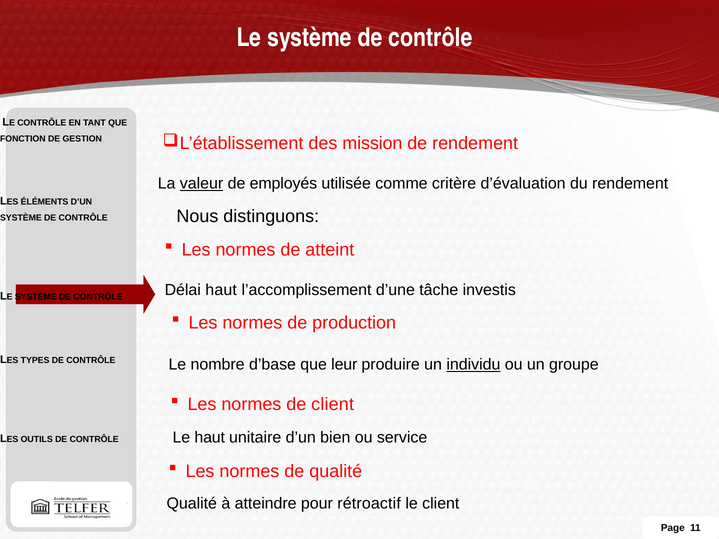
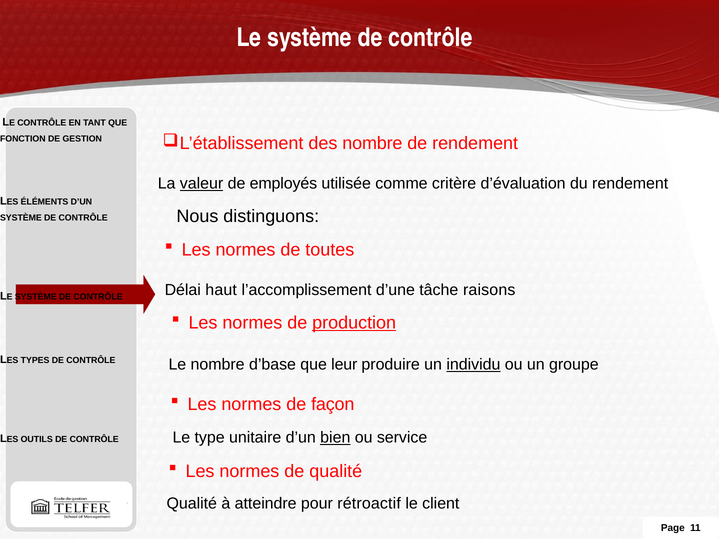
des mission: mission -> nombre
atteint: atteint -> toutes
investis: investis -> raisons
production underline: none -> present
de client: client -> façon
Le haut: haut -> type
bien underline: none -> present
